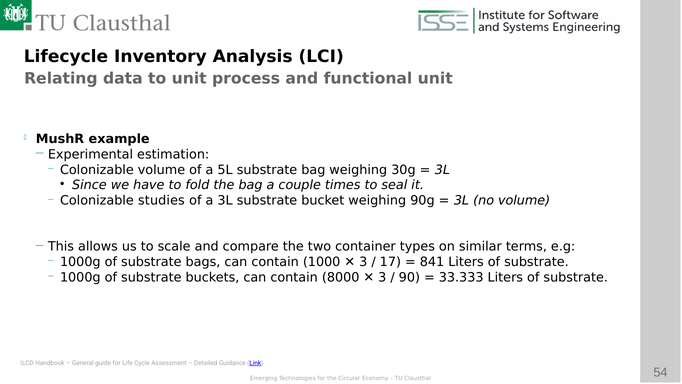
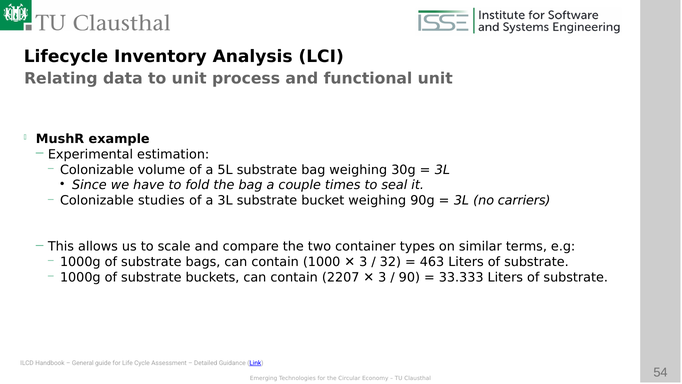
no volume: volume -> carriers
17: 17 -> 32
841: 841 -> 463
8000: 8000 -> 2207
